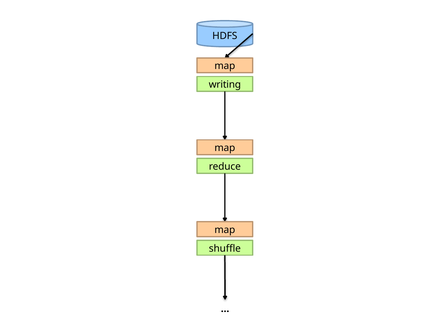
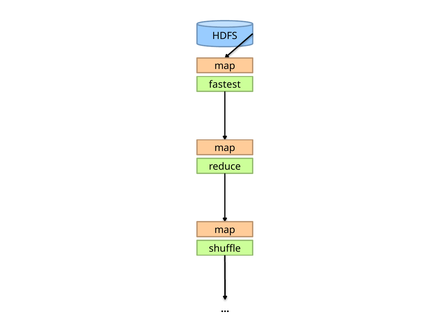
writing: writing -> fastest
